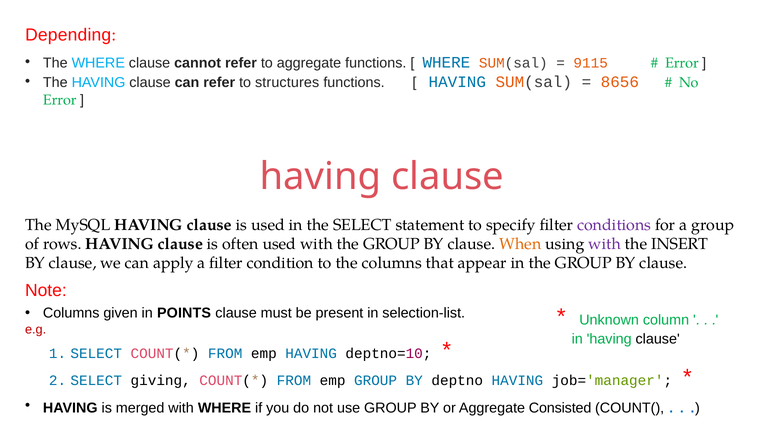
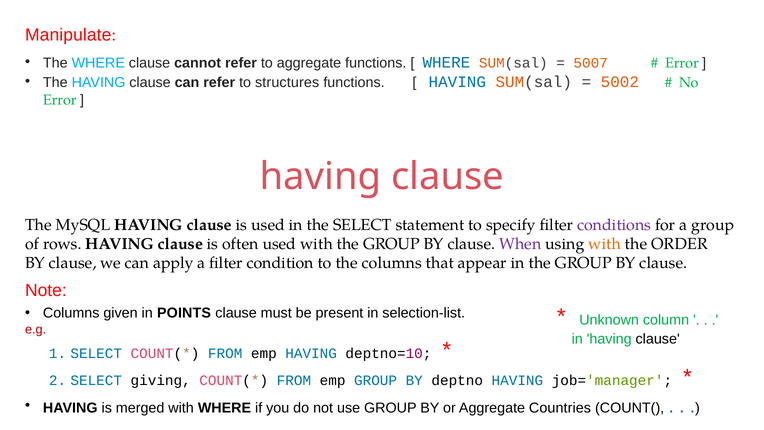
Depending: Depending -> Manipulate
9115: 9115 -> 5007
8656: 8656 -> 5002
When colour: orange -> purple
with at (605, 244) colour: purple -> orange
INSERT: INSERT -> ORDER
Consisted: Consisted -> Countries
